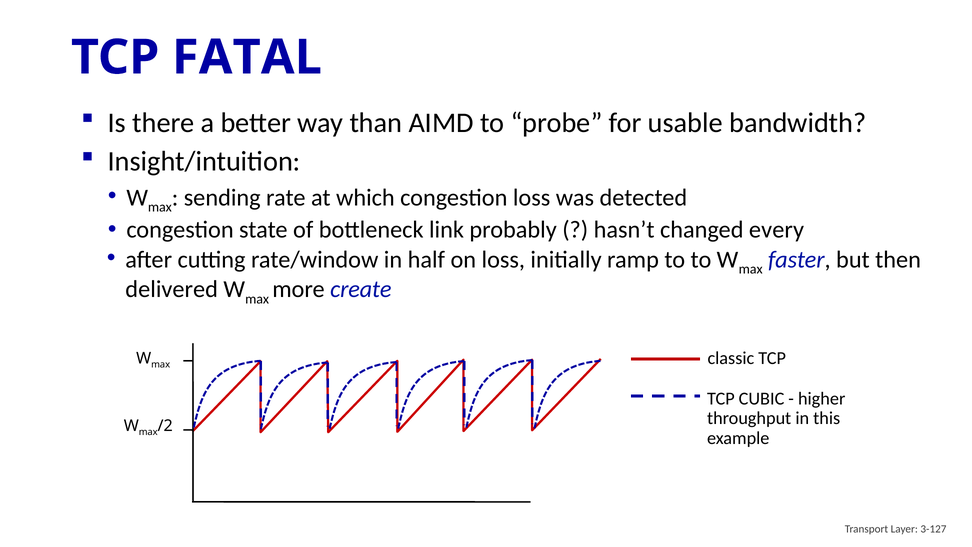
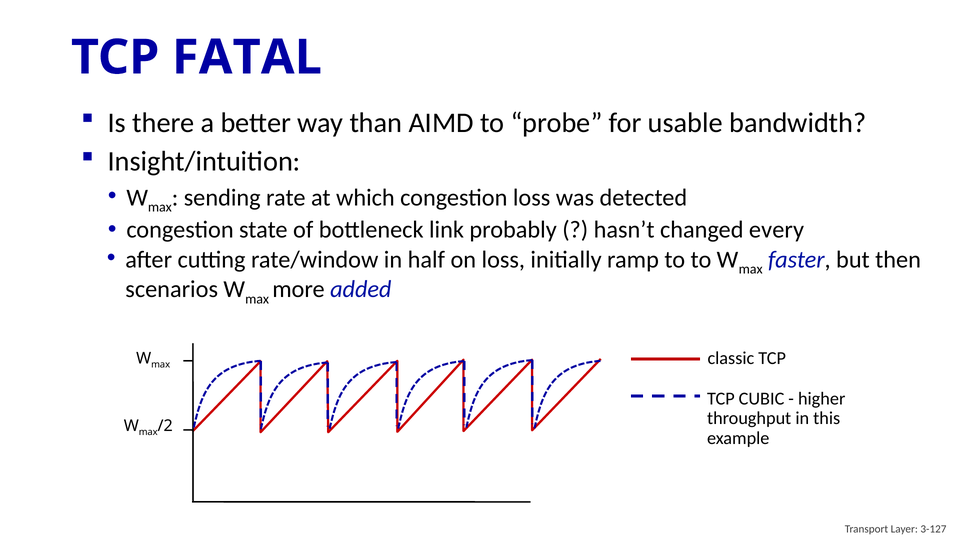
delivered: delivered -> scenarios
create: create -> added
